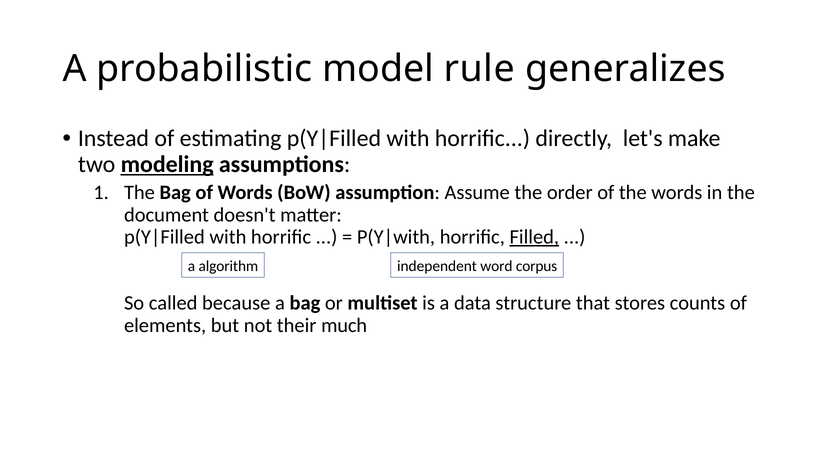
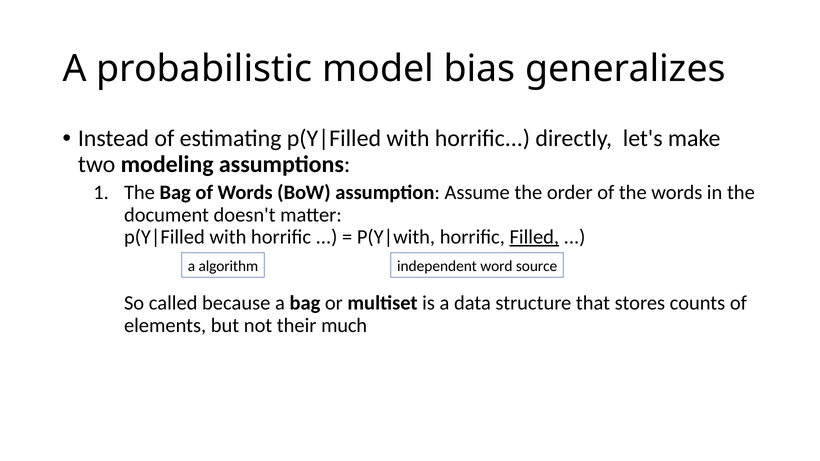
rule: rule -> bias
modeling underline: present -> none
corpus: corpus -> source
